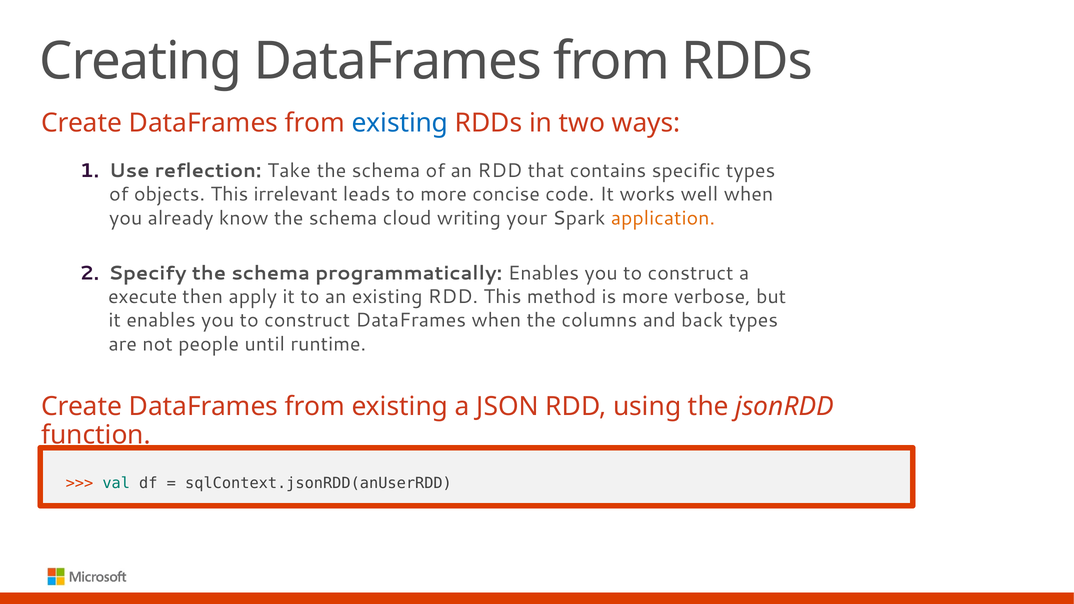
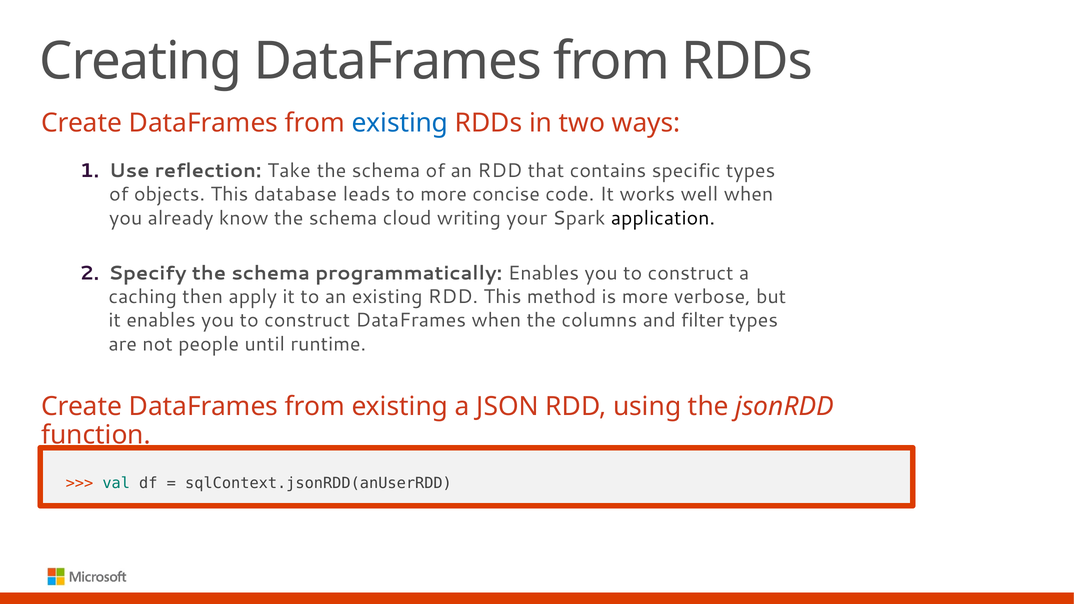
irrelevant: irrelevant -> database
application colour: orange -> black
execute: execute -> caching
back: back -> filter
